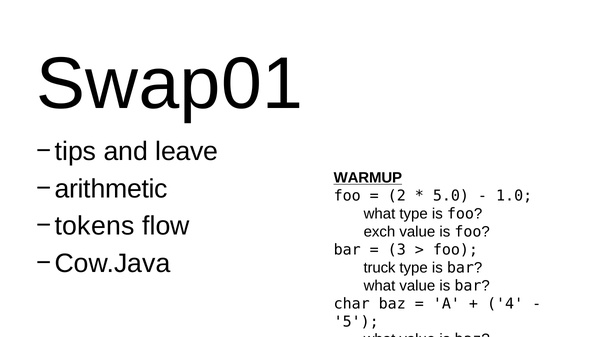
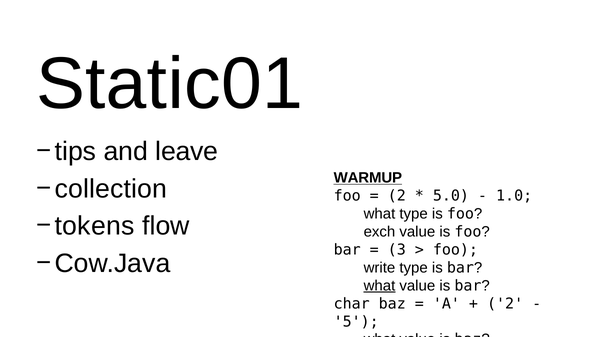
Swap01: Swap01 -> Static01
arithmetic: arithmetic -> collection
truck: truck -> write
what at (379, 286) underline: none -> present
4 at (505, 304): 4 -> 2
